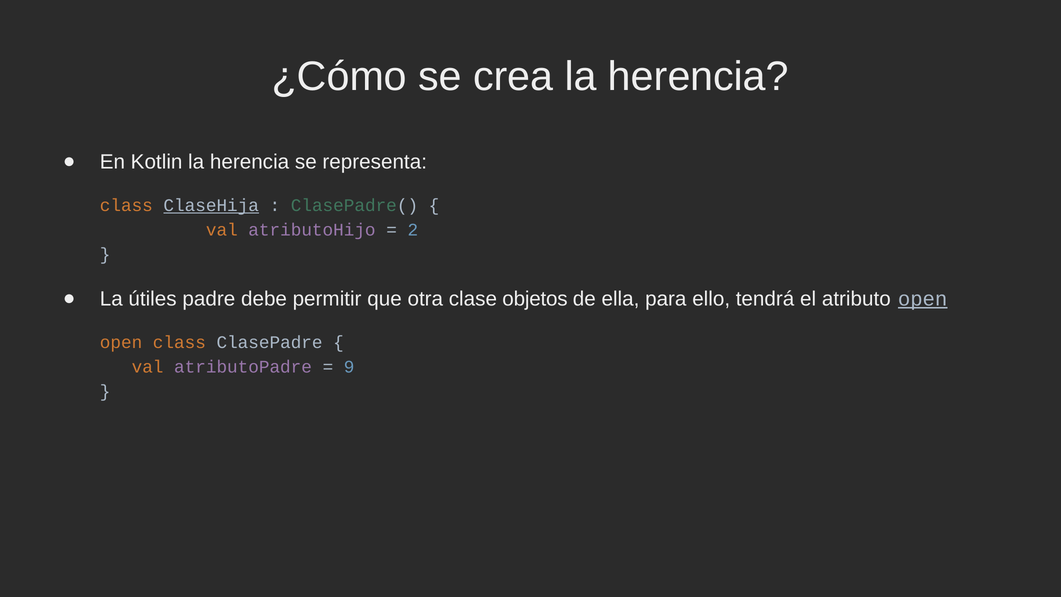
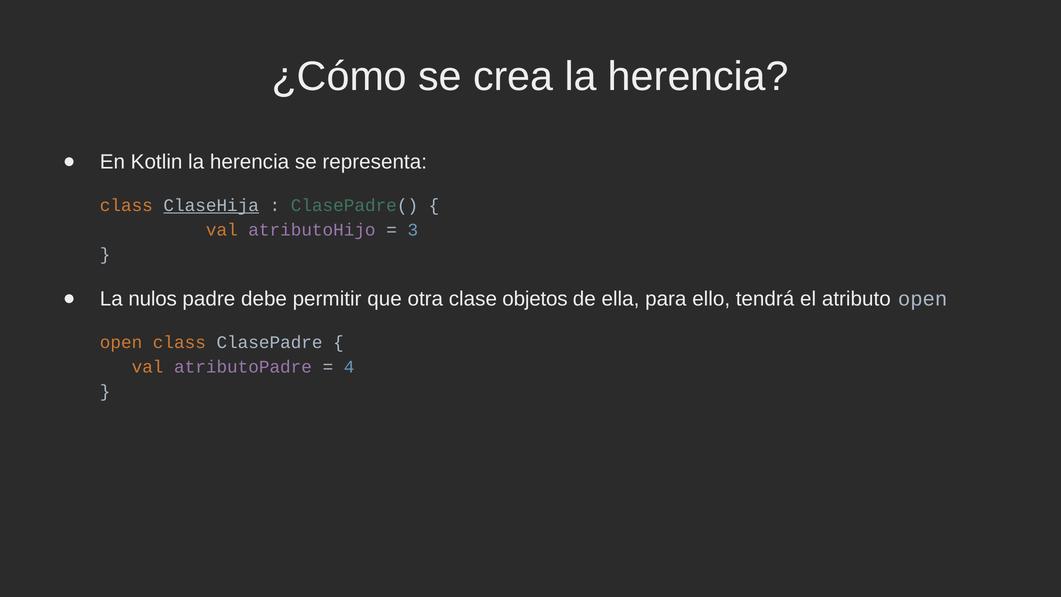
2: 2 -> 3
útiles: útiles -> nulos
open at (923, 299) underline: present -> none
9: 9 -> 4
